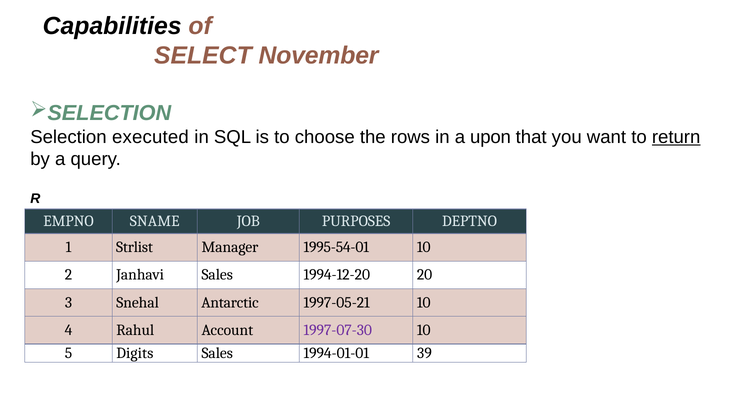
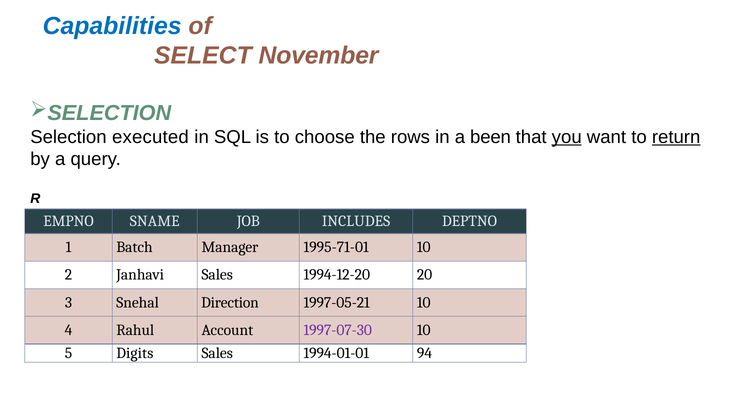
Capabilities colour: black -> blue
upon: upon -> been
you underline: none -> present
PURPOSES: PURPOSES -> INCLUDES
Strlist: Strlist -> Batch
1995-54-01: 1995-54-01 -> 1995-71-01
Antarctic: Antarctic -> Direction
39: 39 -> 94
